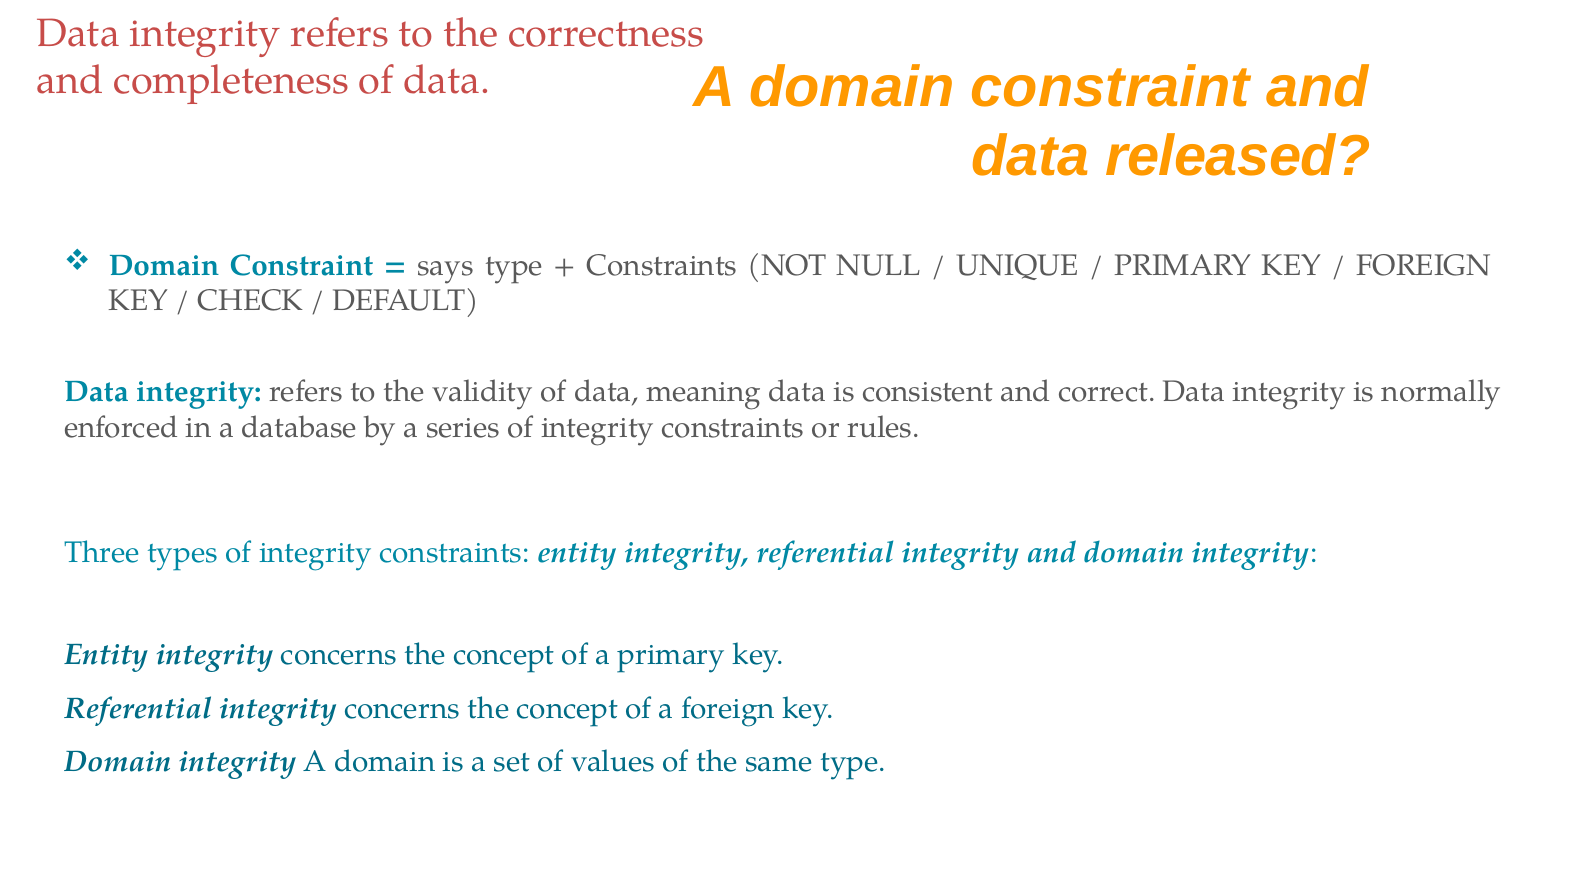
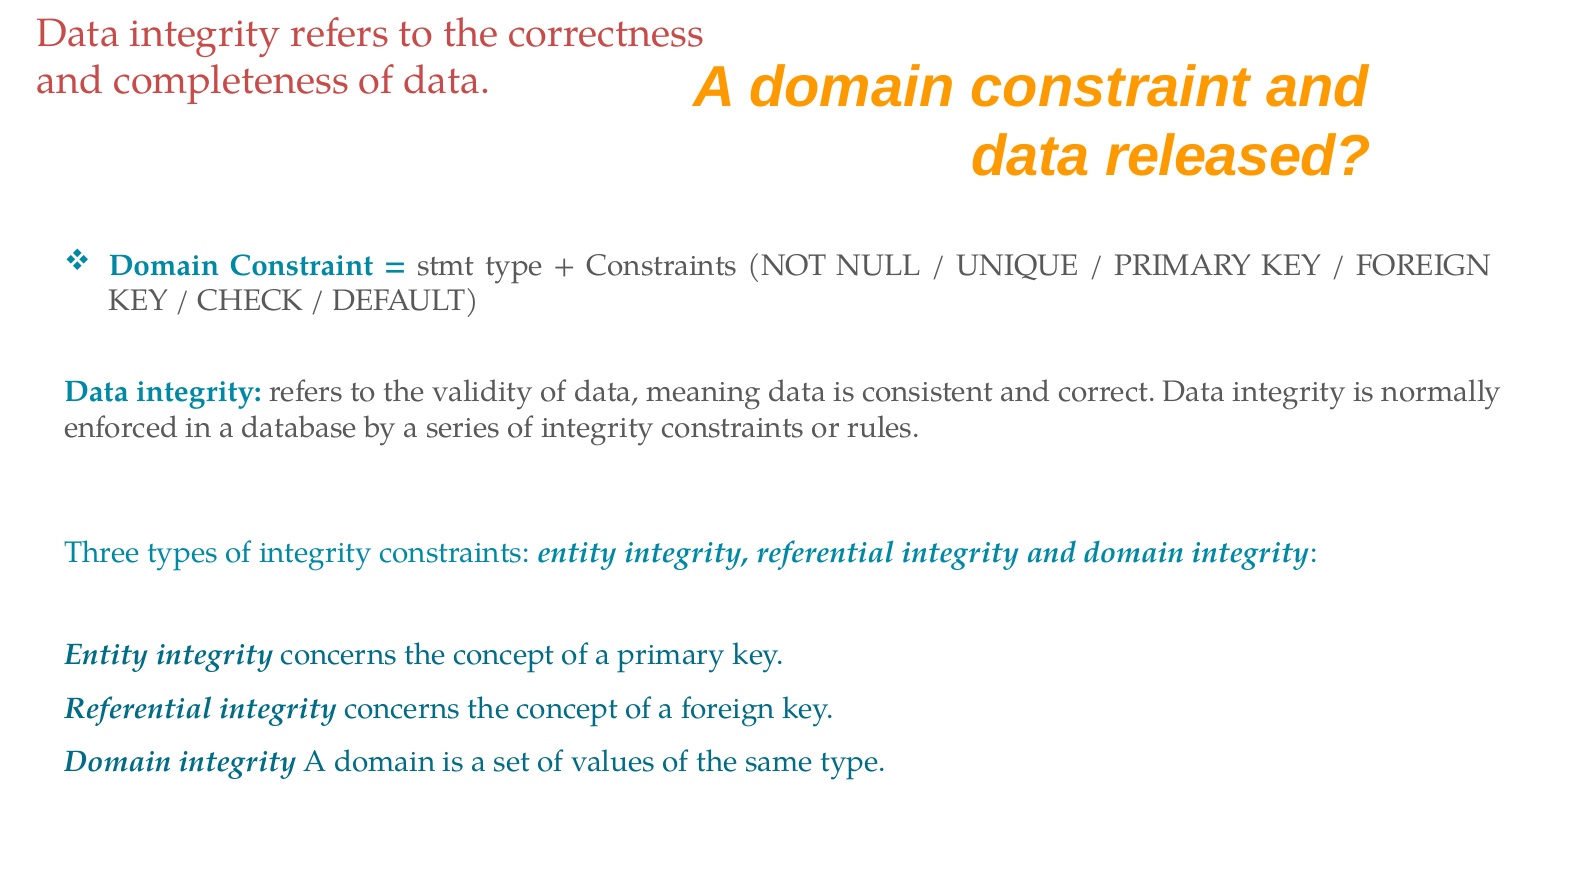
says: says -> stmt
